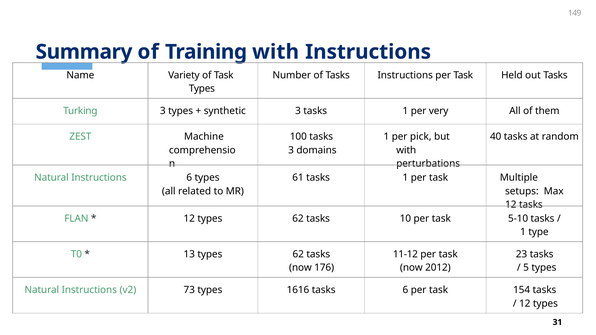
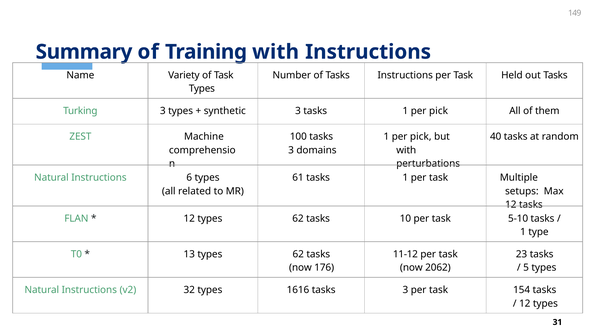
tasks 1 per very: very -> pick
2012: 2012 -> 2062
73: 73 -> 32
1616 tasks 6: 6 -> 3
